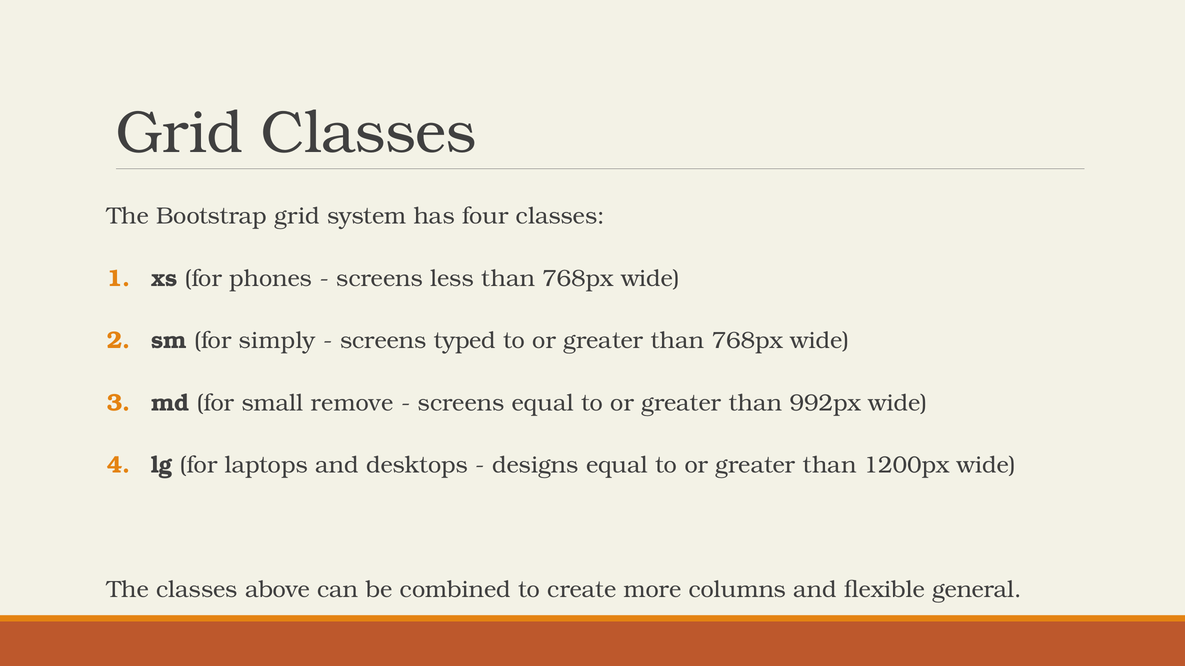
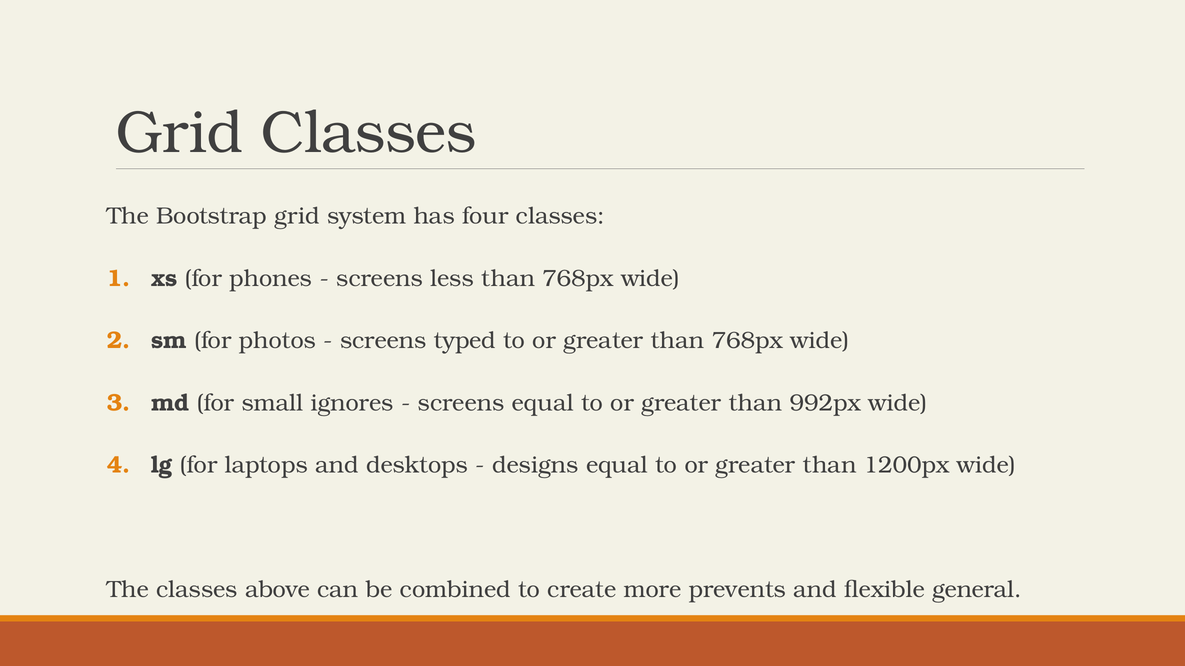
simply: simply -> photos
remove: remove -> ignores
columns: columns -> prevents
